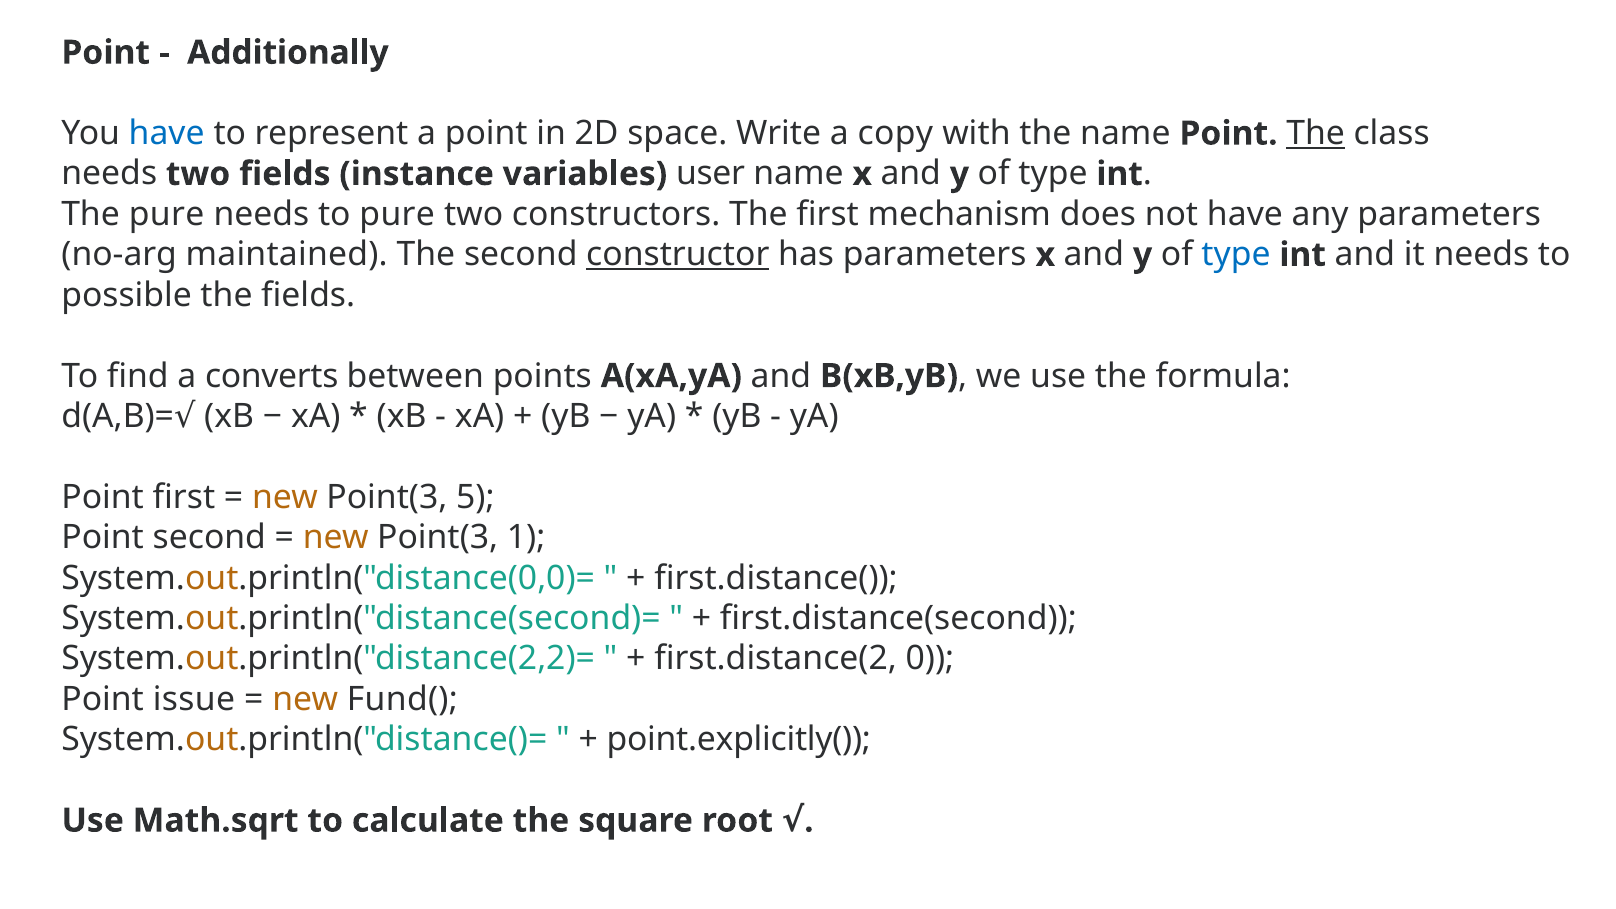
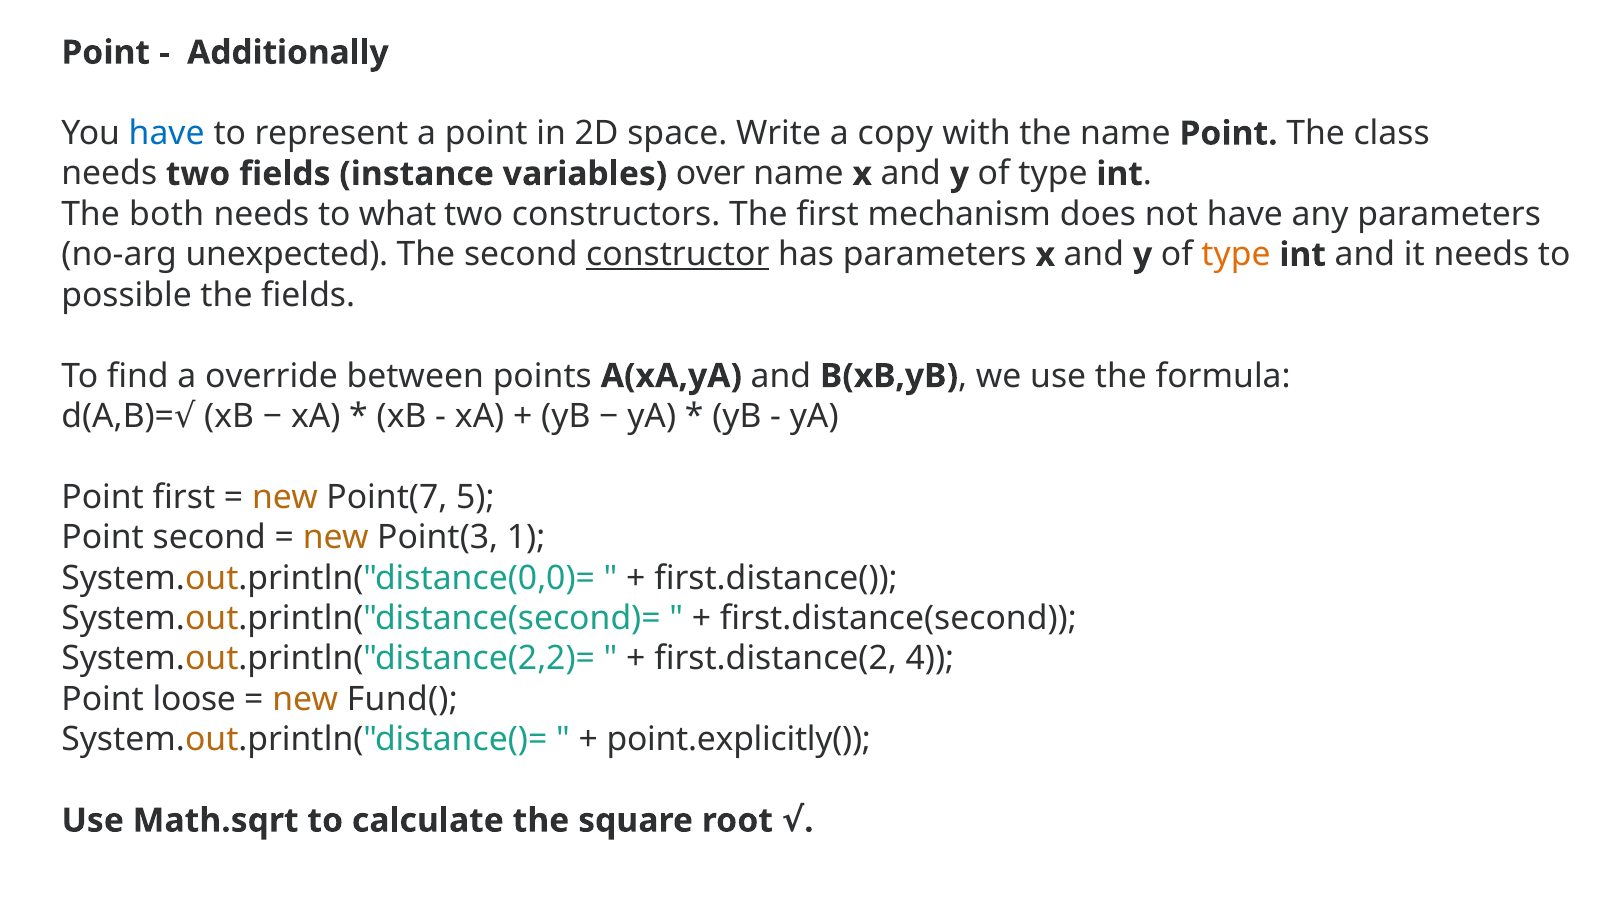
The at (1316, 133) underline: present -> none
user: user -> over
The pure: pure -> both
to pure: pure -> what
maintained: maintained -> unexpected
type at (1236, 255) colour: blue -> orange
converts: converts -> override
Point(3 at (387, 497): Point(3 -> Point(7
0: 0 -> 4
issue: issue -> loose
